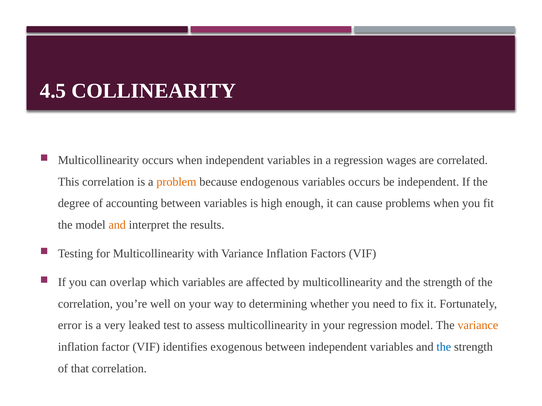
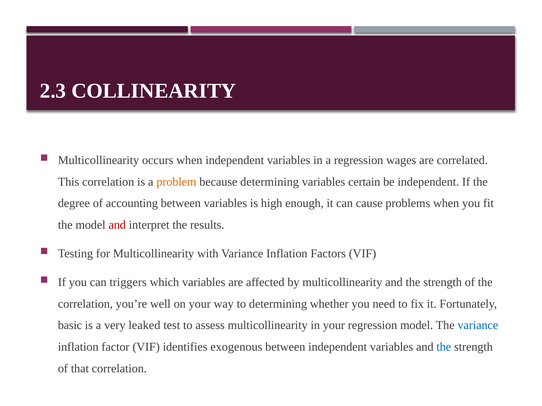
4.5: 4.5 -> 2.3
because endogenous: endogenous -> determining
variables occurs: occurs -> certain
and at (117, 225) colour: orange -> red
overlap: overlap -> triggers
error: error -> basic
variance at (478, 326) colour: orange -> blue
